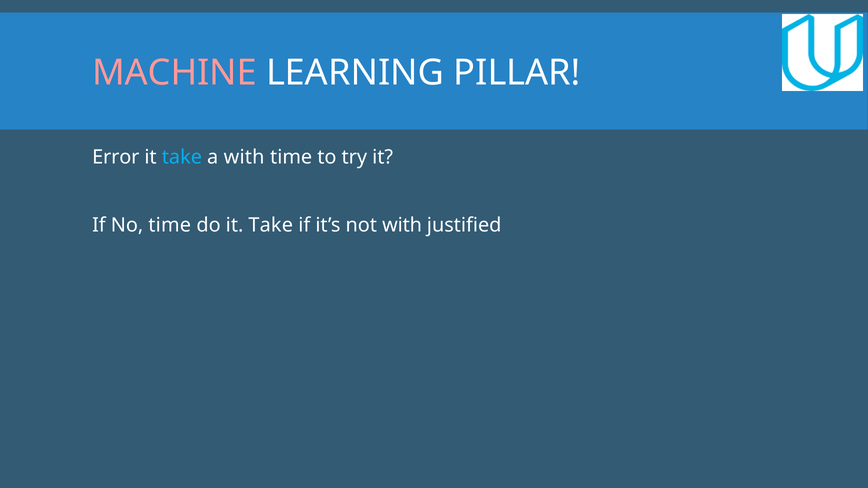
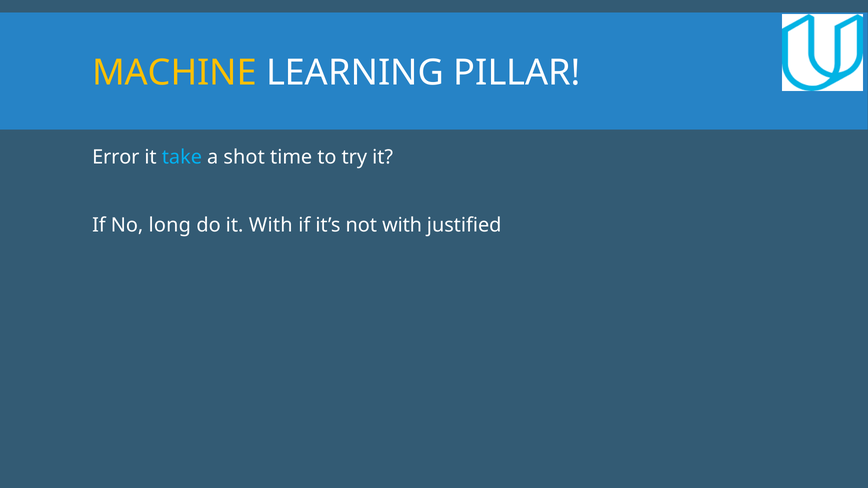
MACHINE colour: pink -> yellow
a with: with -> shot
No time: time -> long
do it Take: Take -> With
